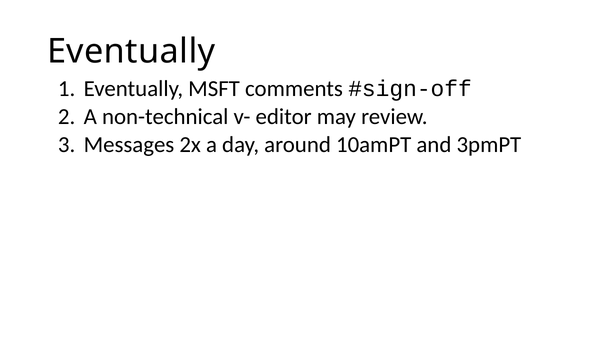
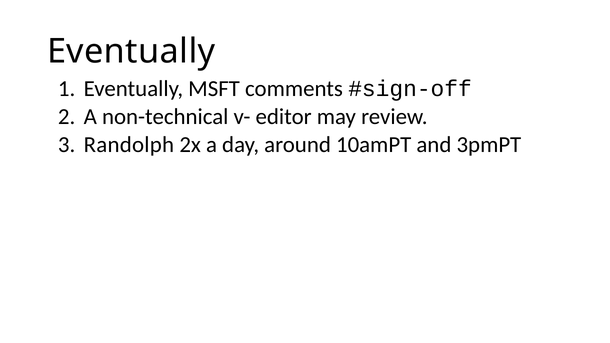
Messages: Messages -> Randolph
